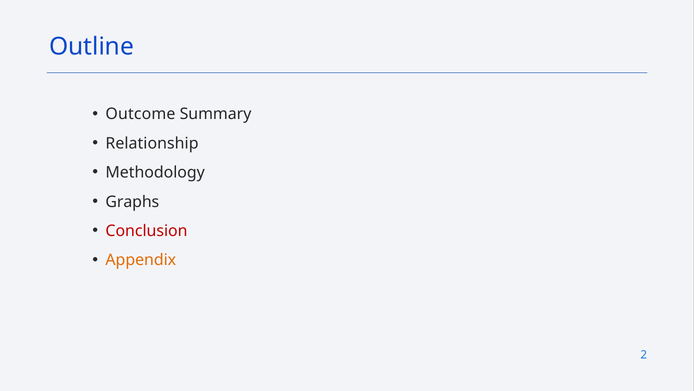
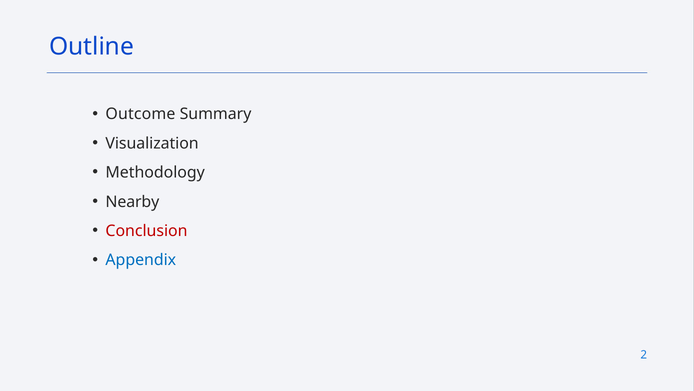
Relationship: Relationship -> Visualization
Graphs: Graphs -> Nearby
Appendix colour: orange -> blue
